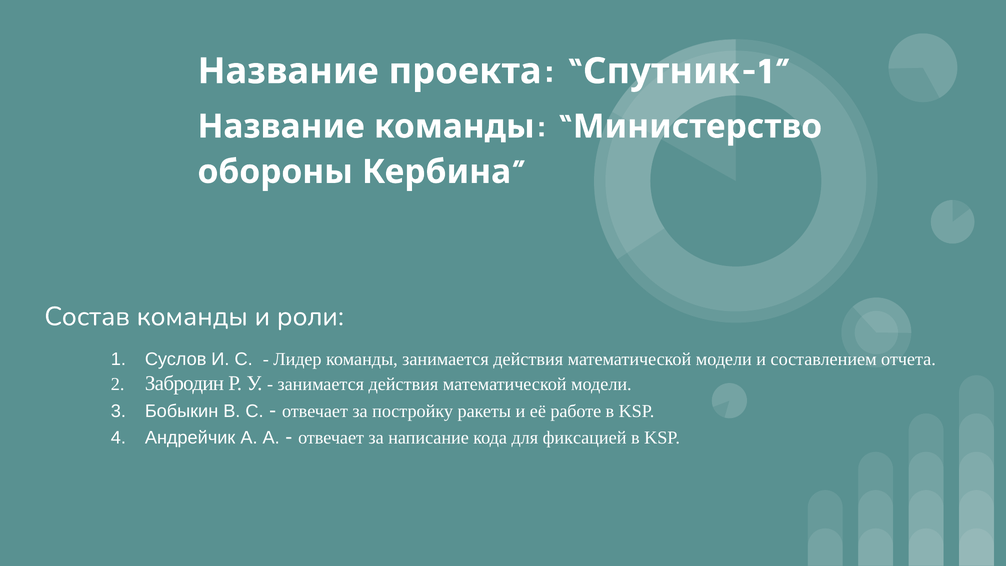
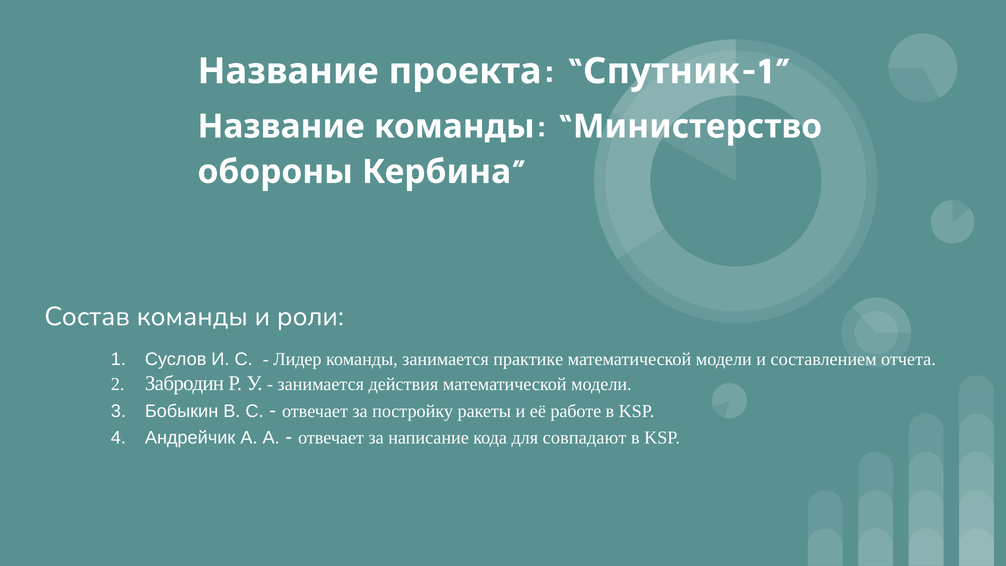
команды занимается действия: действия -> практике
фиксацией: фиксацией -> совпадают
